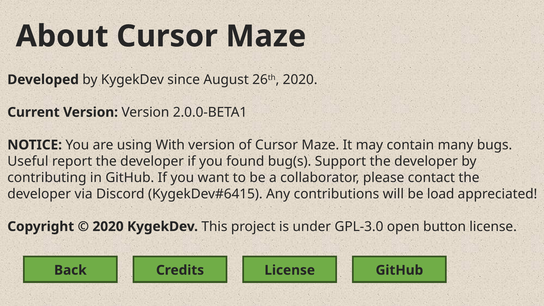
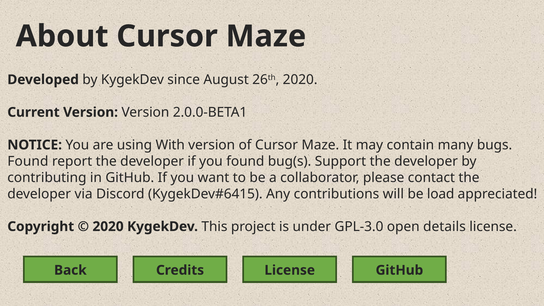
Useful at (28, 161): Useful -> Found
button: button -> details
